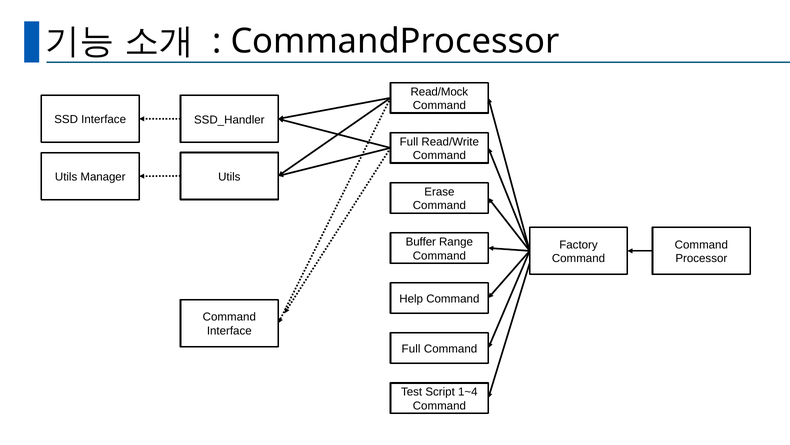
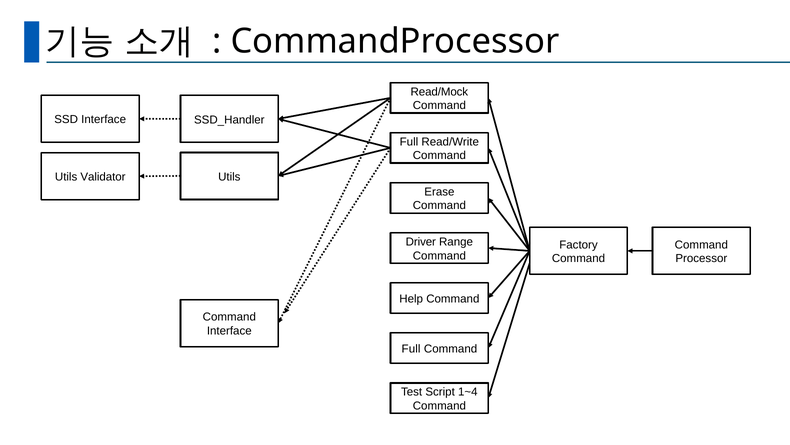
Manager: Manager -> Validator
Buffer: Buffer -> Driver
